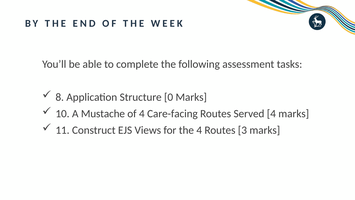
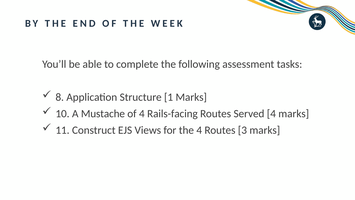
0: 0 -> 1
Care-facing: Care-facing -> Rails-facing
